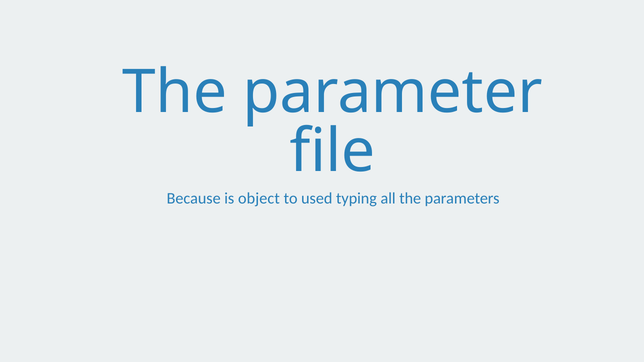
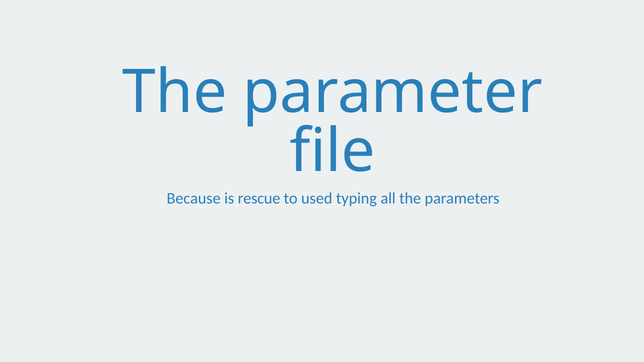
object: object -> rescue
